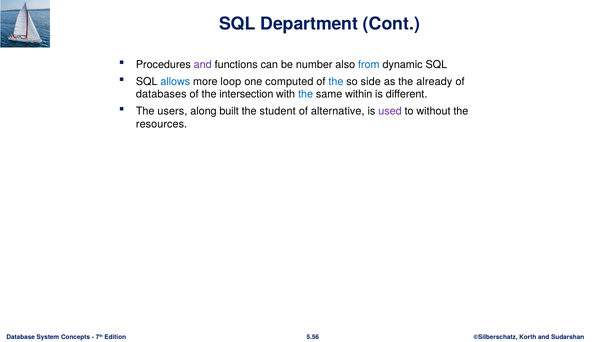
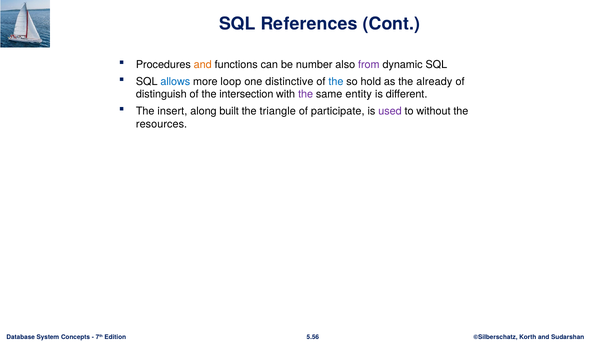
Department: Department -> References
and at (203, 65) colour: purple -> orange
from colour: blue -> purple
computed: computed -> distinctive
side: side -> hold
databases: databases -> distinguish
the at (306, 94) colour: blue -> purple
within: within -> entity
users: users -> insert
student: student -> triangle
alternative: alternative -> participate
